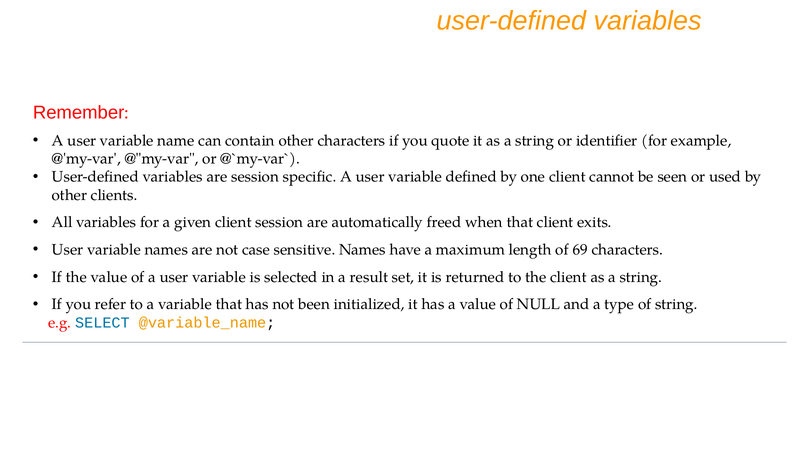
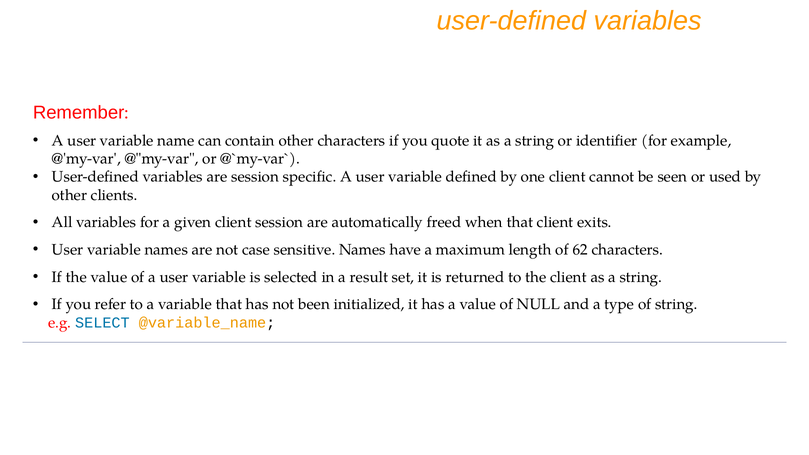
69: 69 -> 62
